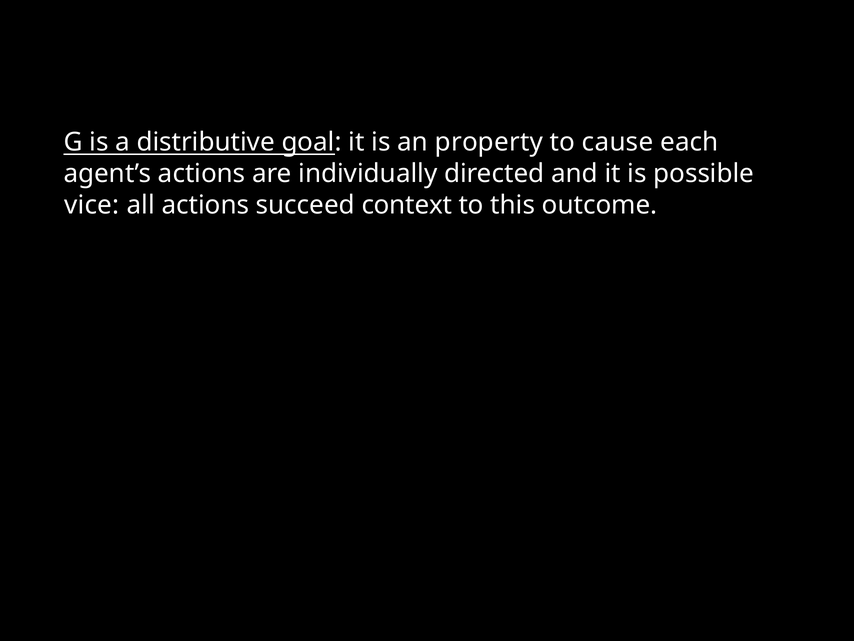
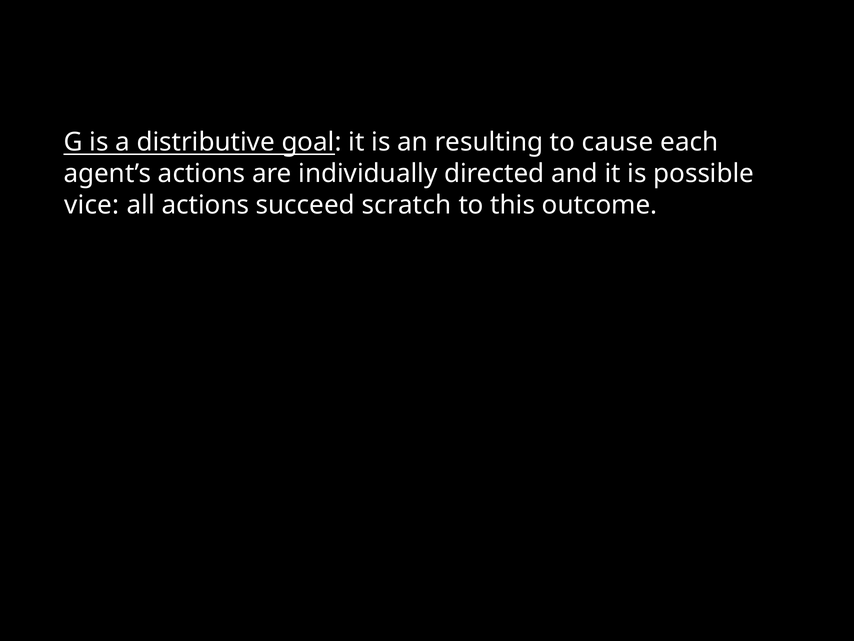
property: property -> resulting
context: context -> scratch
